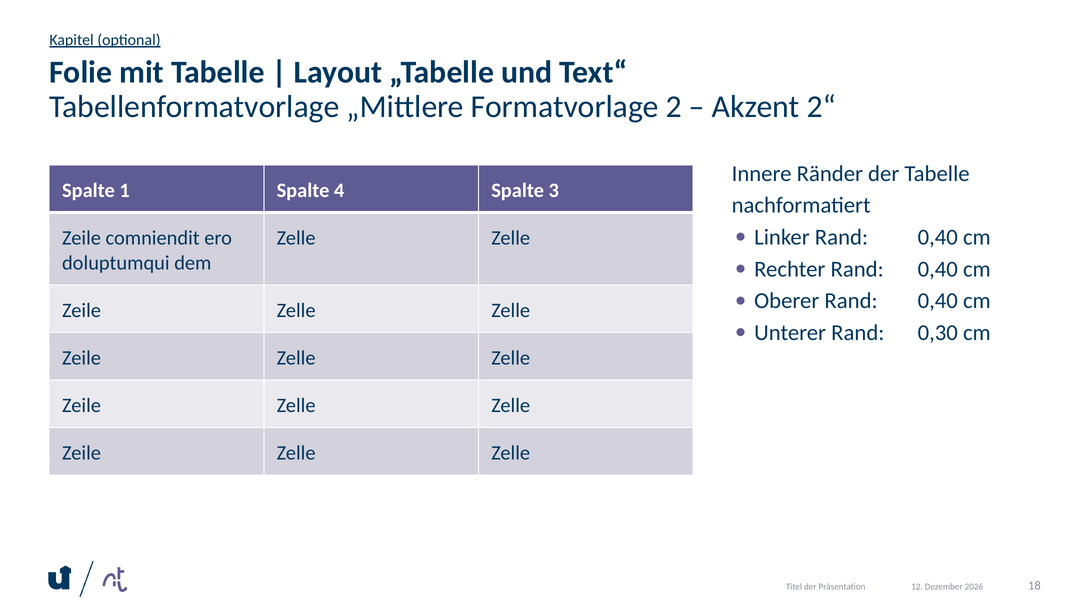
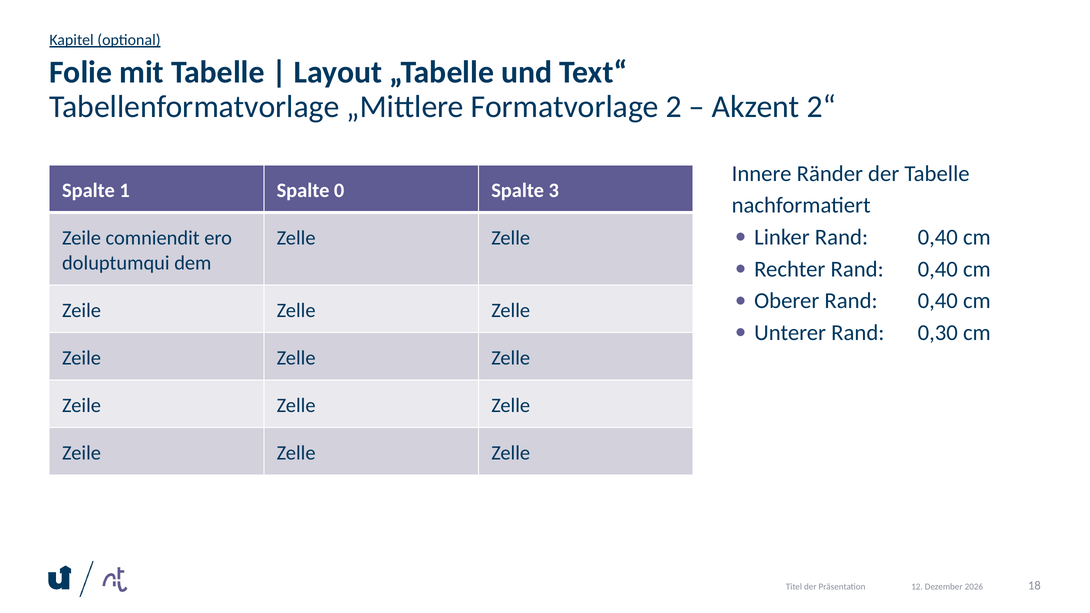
4: 4 -> 0
